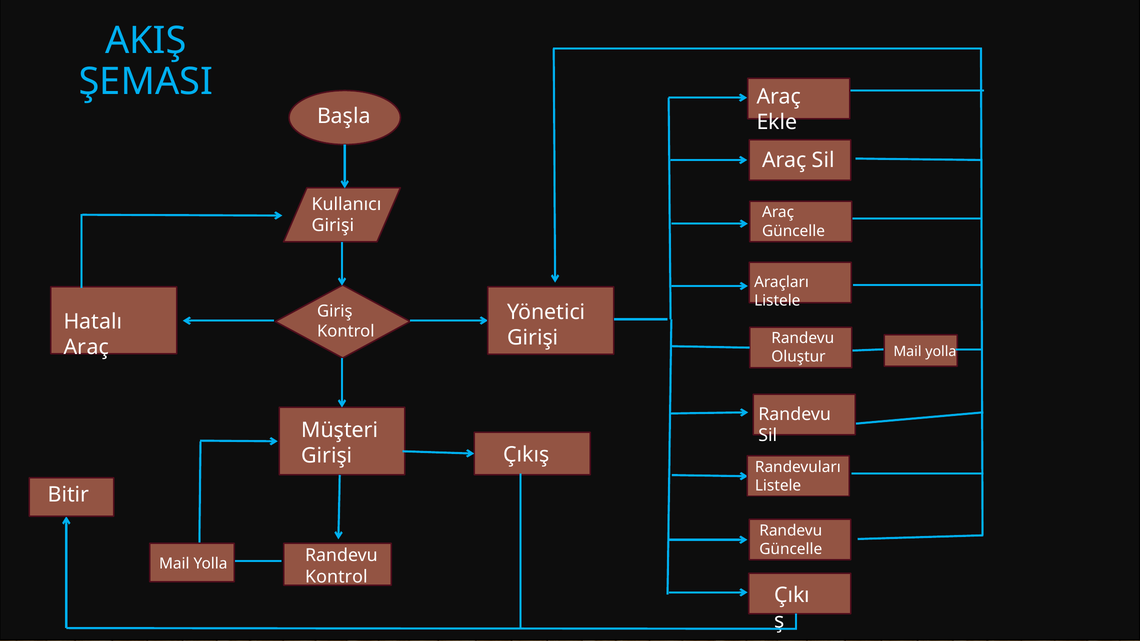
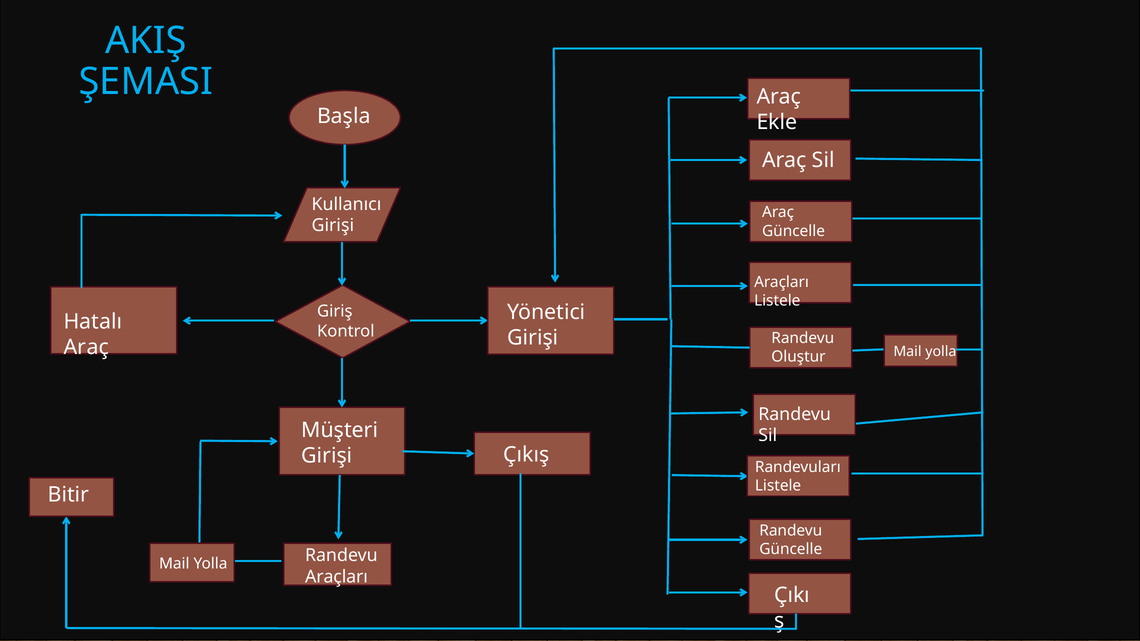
Kontrol at (336, 577): Kontrol -> Araçları
